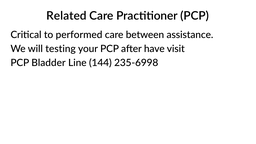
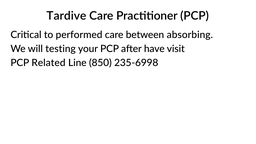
Related: Related -> Tardive
assistance: assistance -> absorbing
Bladder: Bladder -> Related
144: 144 -> 850
